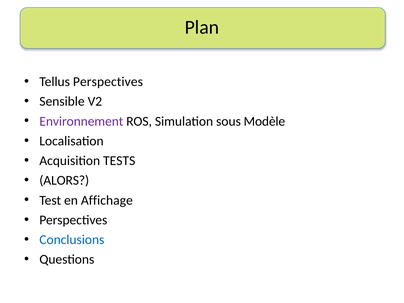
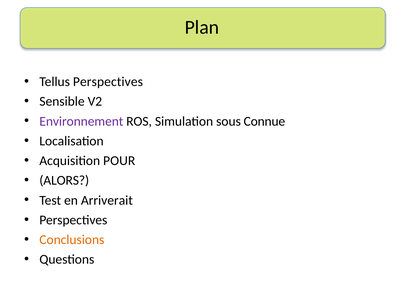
Modèle: Modèle -> Connue
TESTS: TESTS -> POUR
Affichage: Affichage -> Arriverait
Conclusions colour: blue -> orange
